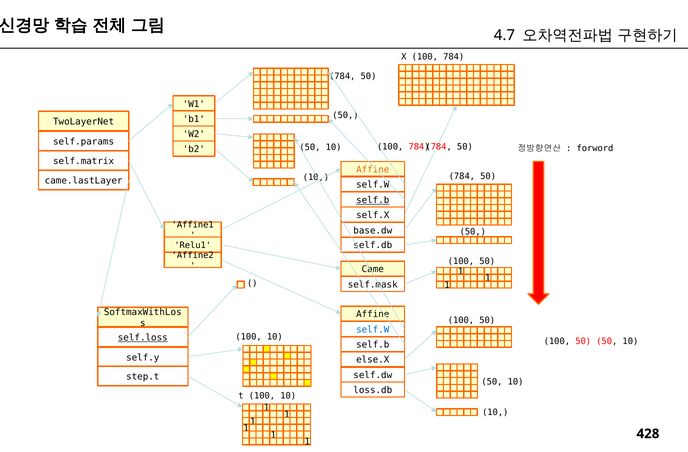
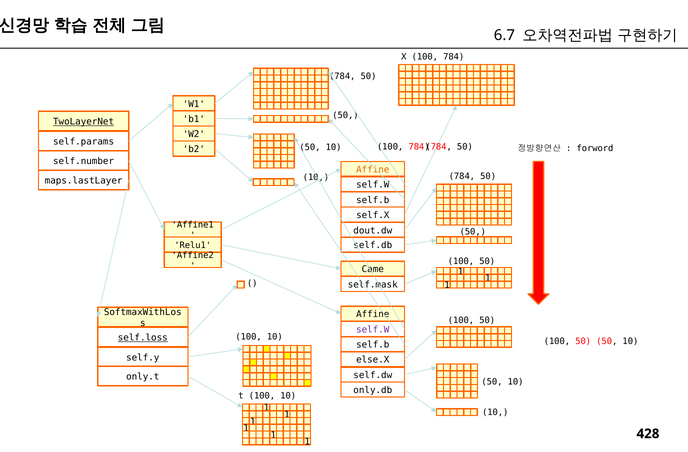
4.7: 4.7 -> 6.7
TwoLayerNet underline: none -> present
self.matrix: self.matrix -> self.number
came.lastLayer: came.lastLayer -> maps.lastLayer
self.b at (373, 200) underline: present -> none
base.dw: base.dw -> dout.dw
self.W at (373, 329) colour: blue -> purple
step.t: step.t -> only.t
loss.db: loss.db -> only.db
